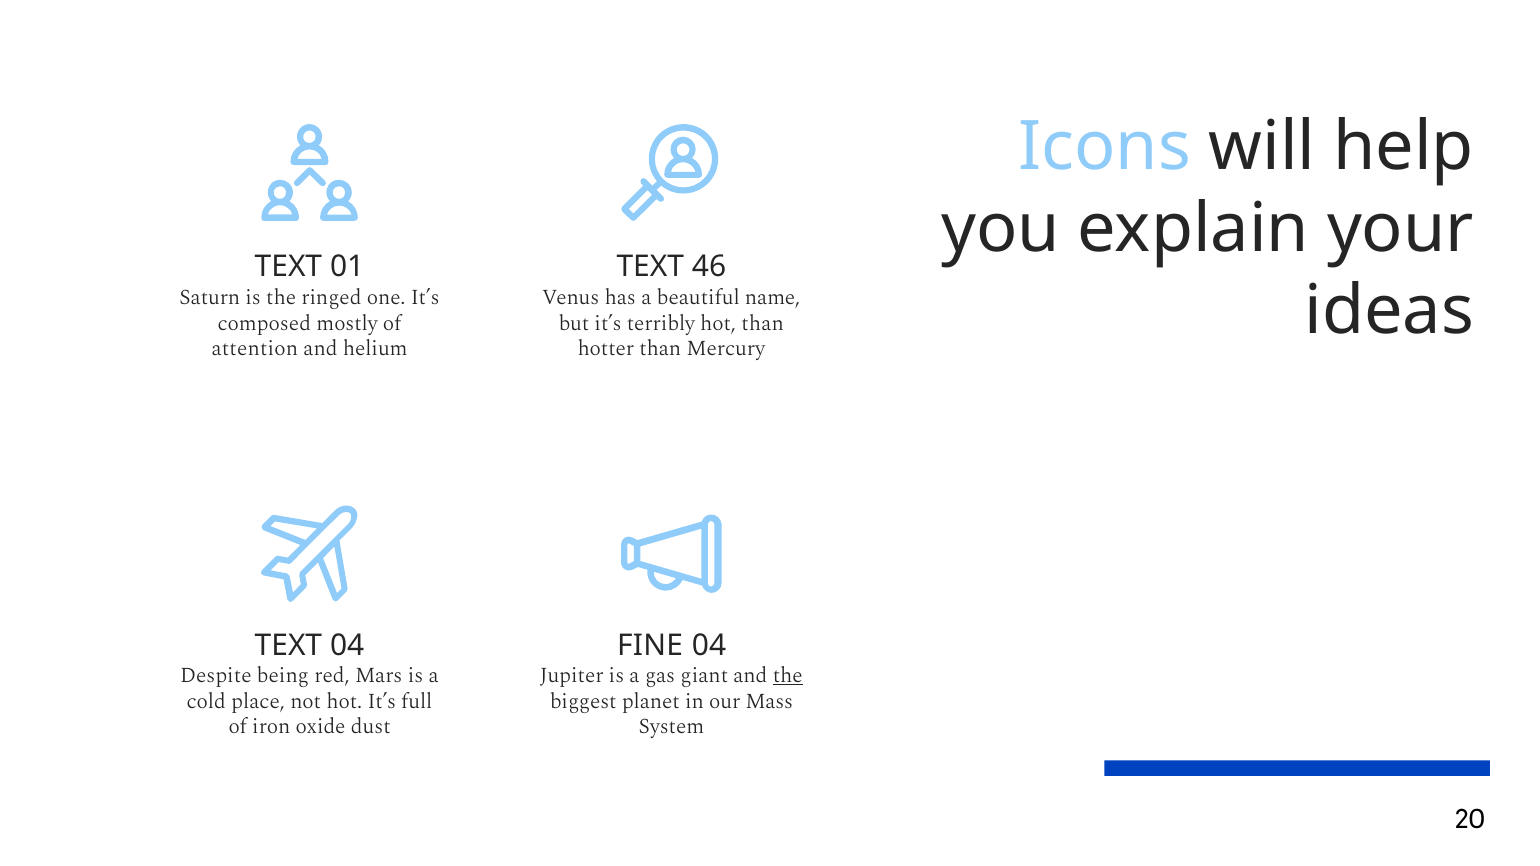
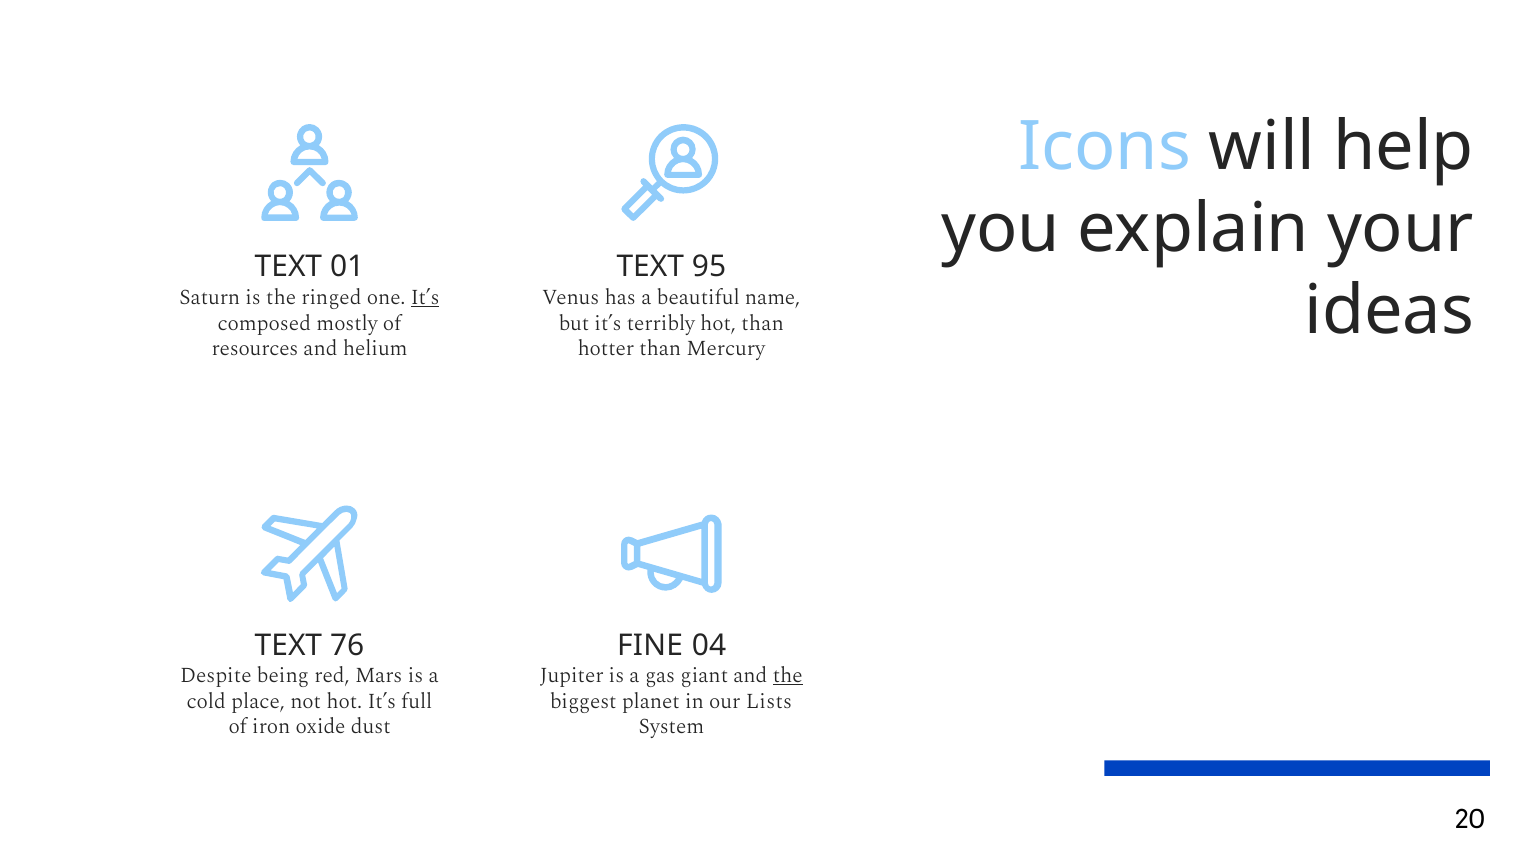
46: 46 -> 95
It’s at (425, 297) underline: none -> present
attention: attention -> resources
TEXT 04: 04 -> 76
Mass: Mass -> Lists
